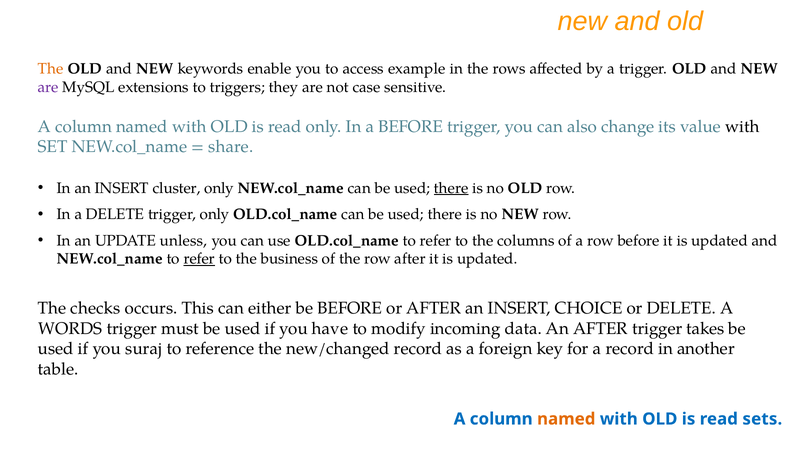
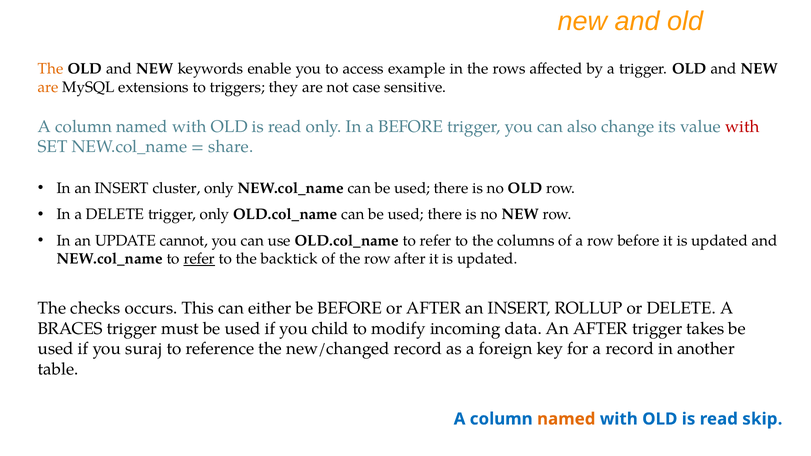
are at (48, 87) colour: purple -> orange
with at (742, 127) colour: black -> red
there at (451, 188) underline: present -> none
unless: unless -> cannot
business: business -> backtick
CHOICE: CHOICE -> ROLLUP
WORDS: WORDS -> BRACES
have: have -> child
sets: sets -> skip
